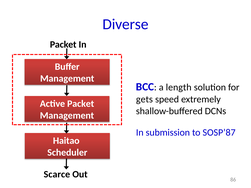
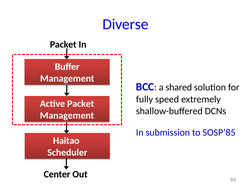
length: length -> shared
gets: gets -> fully
SOSP’87: SOSP’87 -> SOSP’85
Scarce: Scarce -> Center
